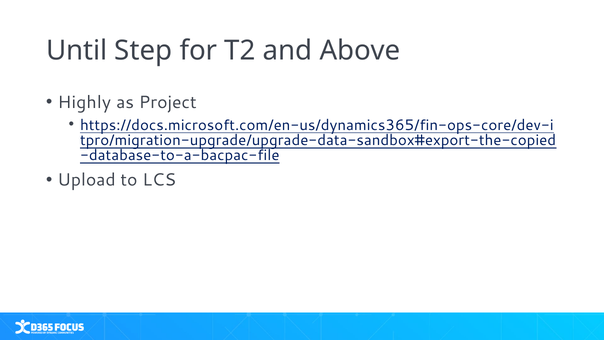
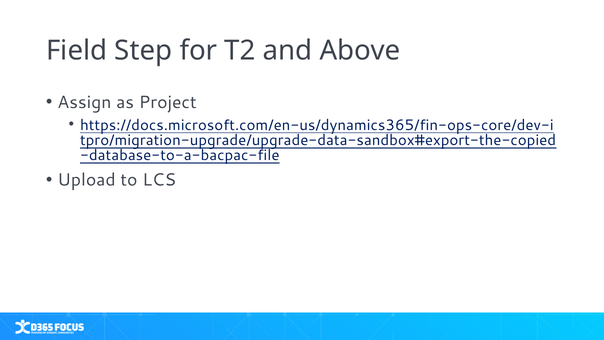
Until: Until -> Field
Highly: Highly -> Assign
